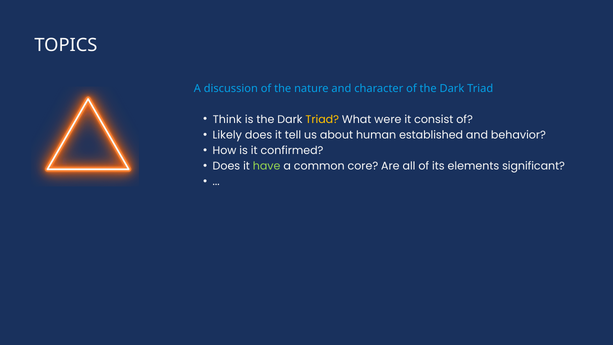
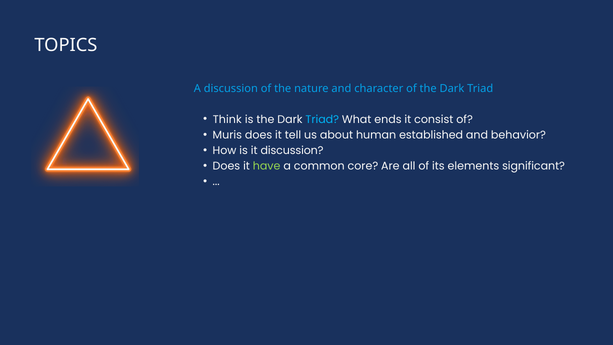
Triad at (322, 119) colour: yellow -> light blue
were: were -> ends
Likely: Likely -> Muris
it confirmed: confirmed -> discussion
